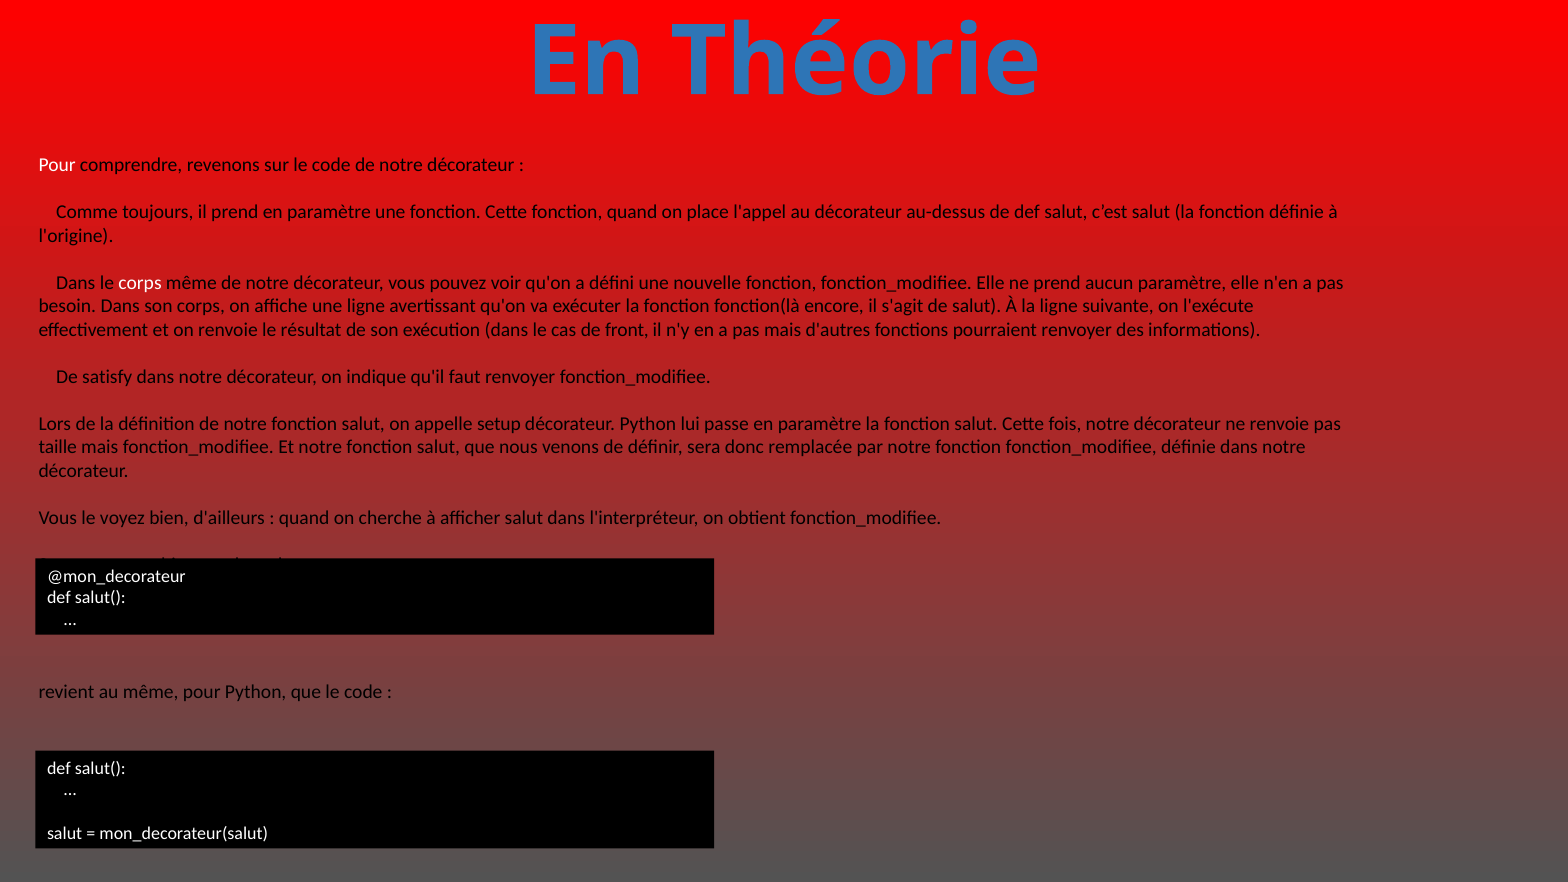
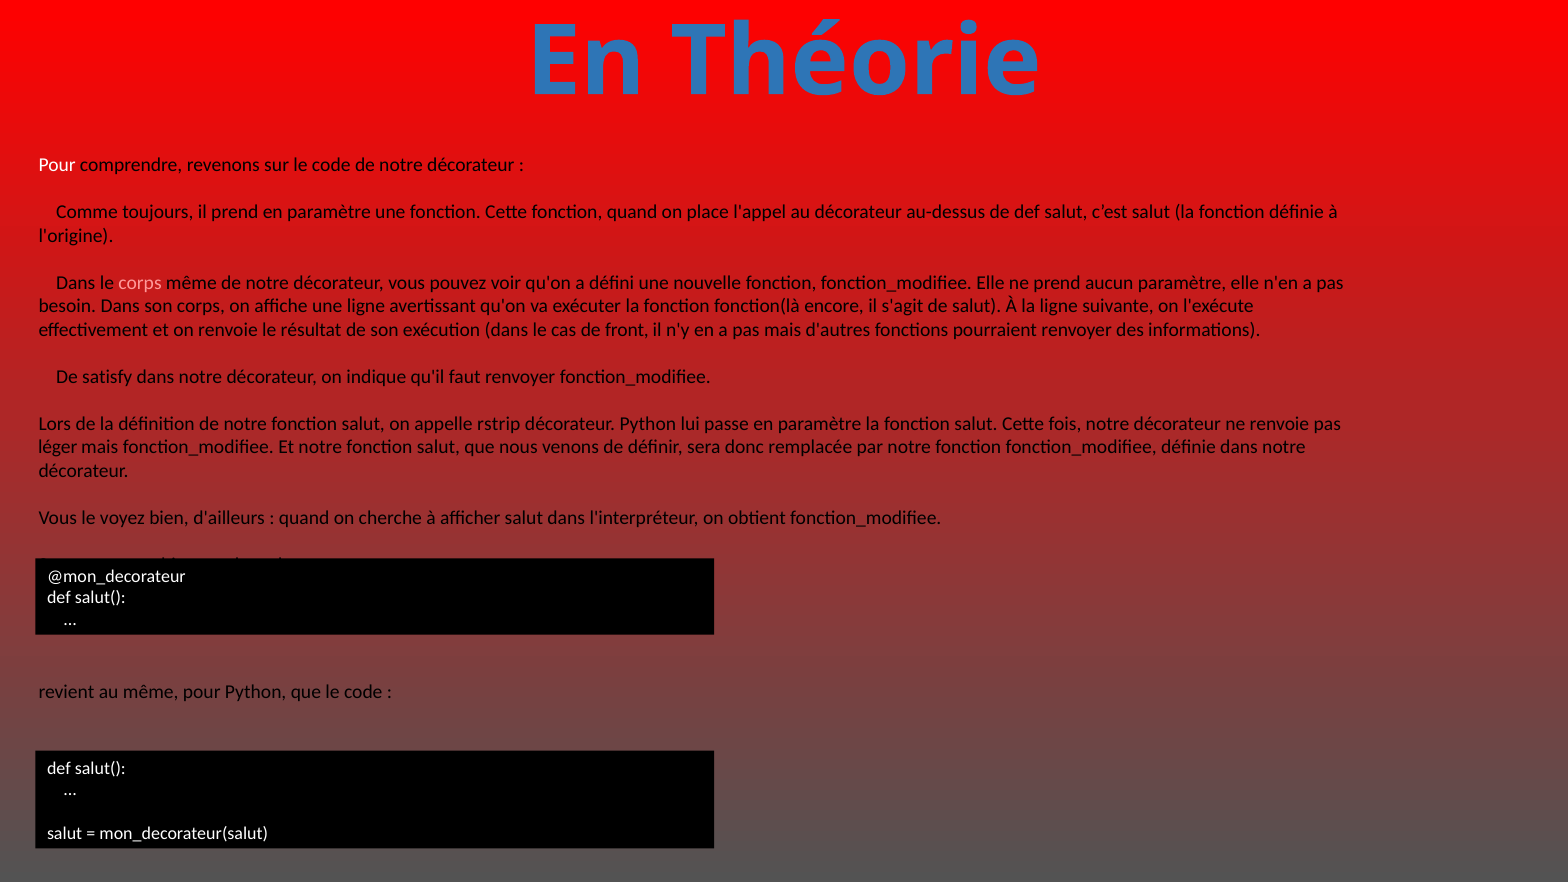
corps at (140, 283) colour: white -> pink
setup: setup -> rstrip
taille: taille -> léger
